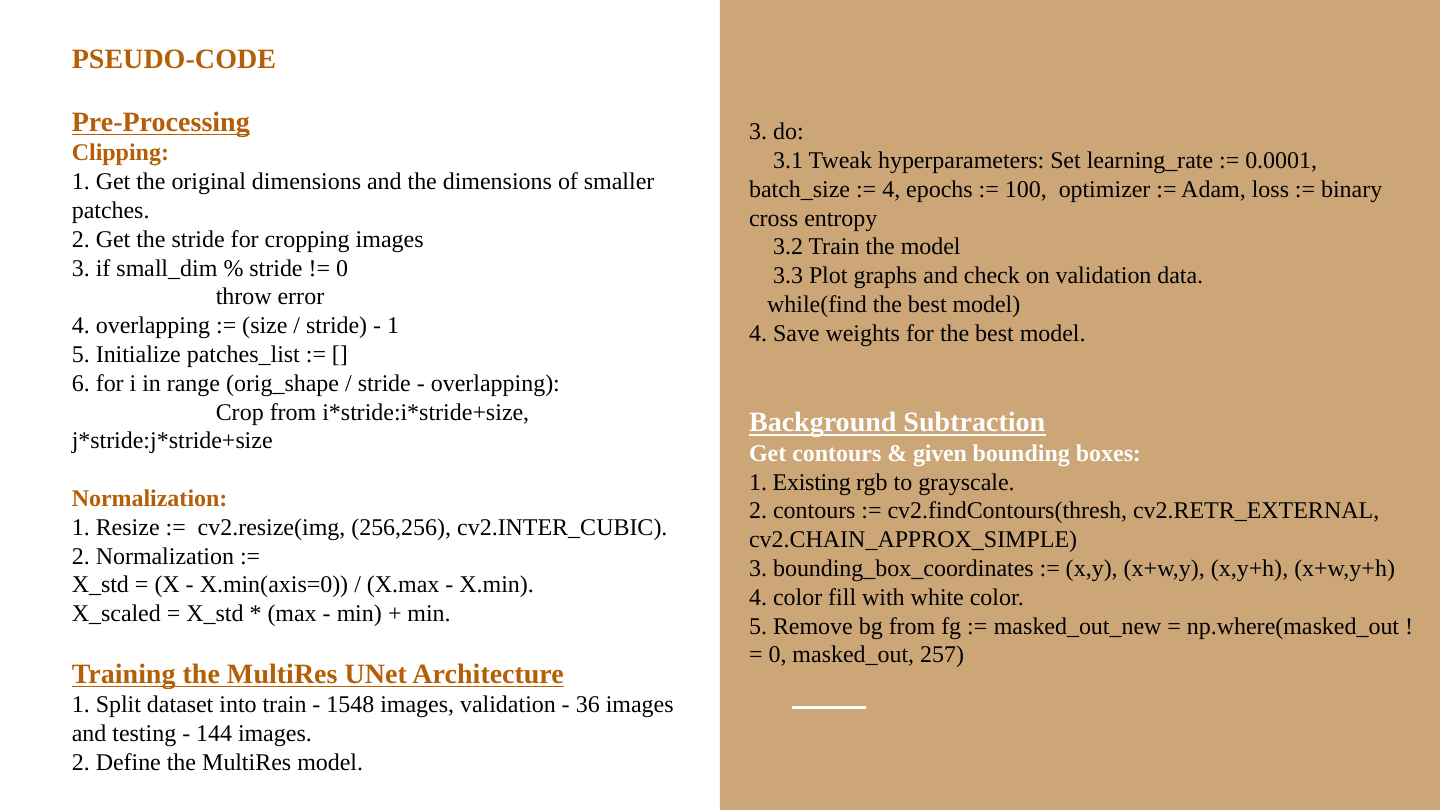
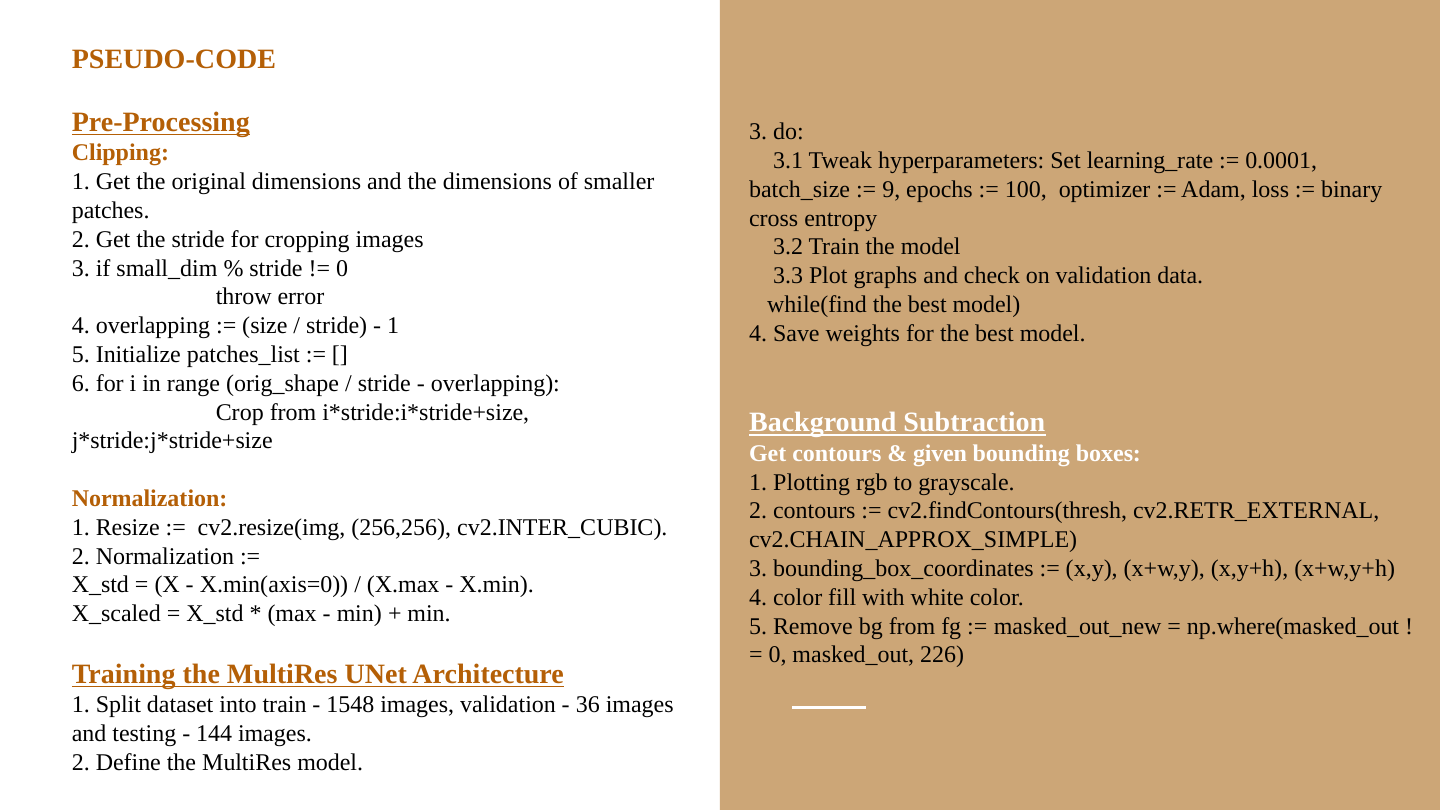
4 at (891, 189): 4 -> 9
Existing: Existing -> Plotting
257: 257 -> 226
